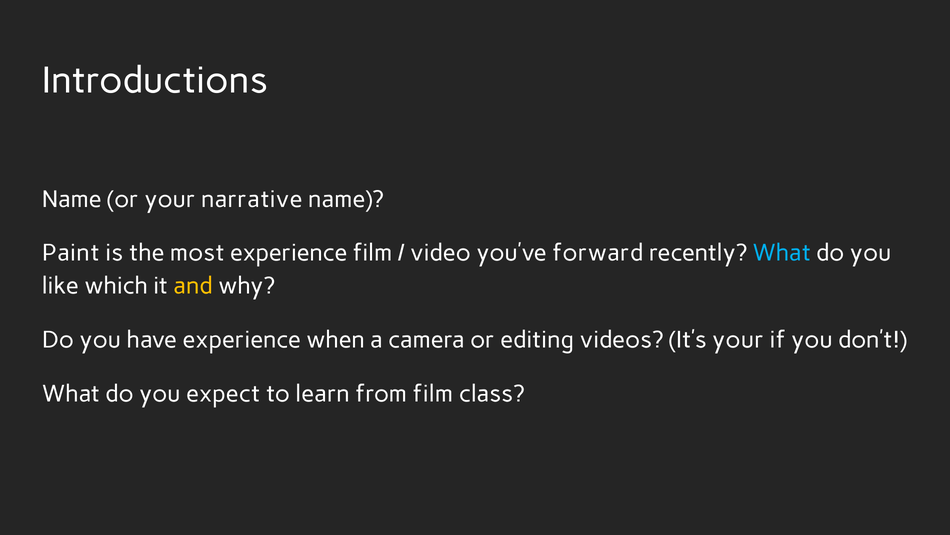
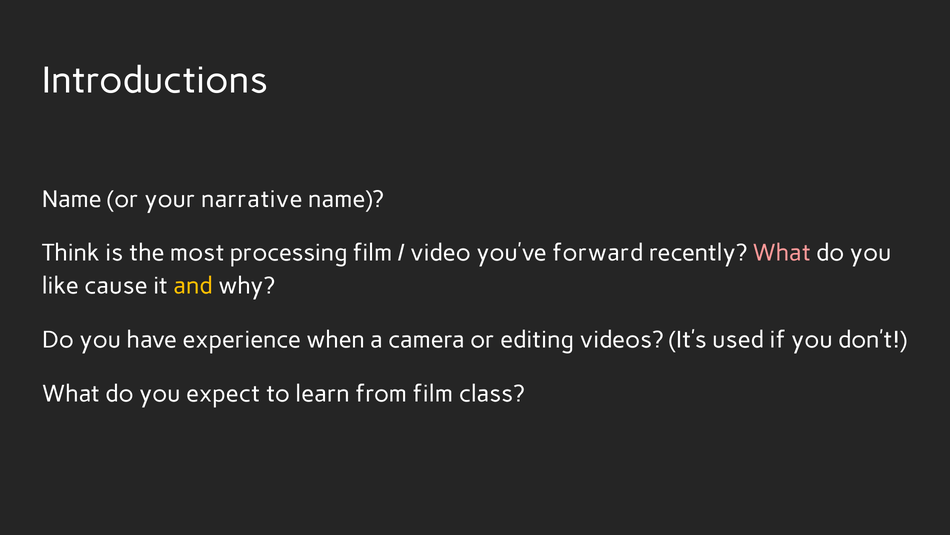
Paint: Paint -> Think
most experience: experience -> processing
What at (782, 253) colour: light blue -> pink
which: which -> cause
It’s your: your -> used
